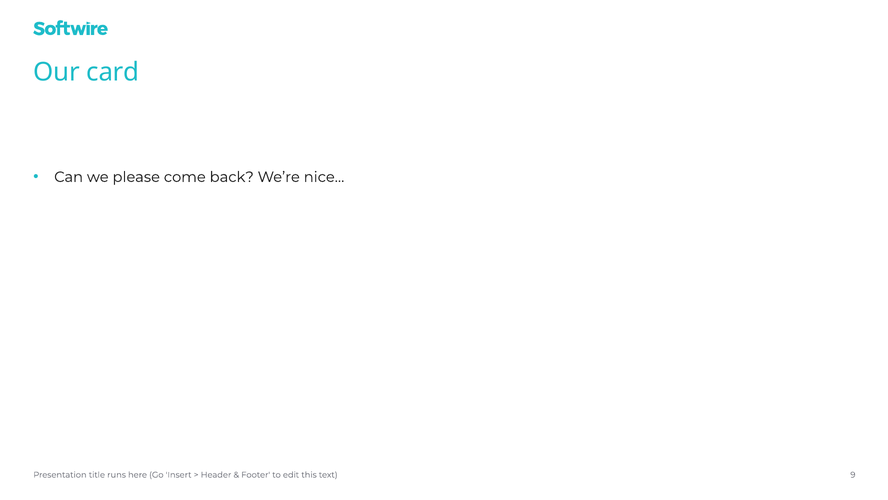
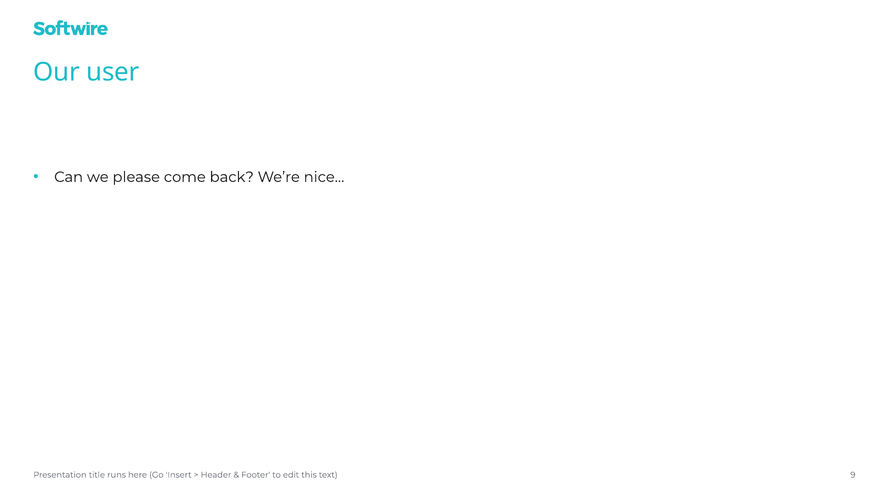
card: card -> user
